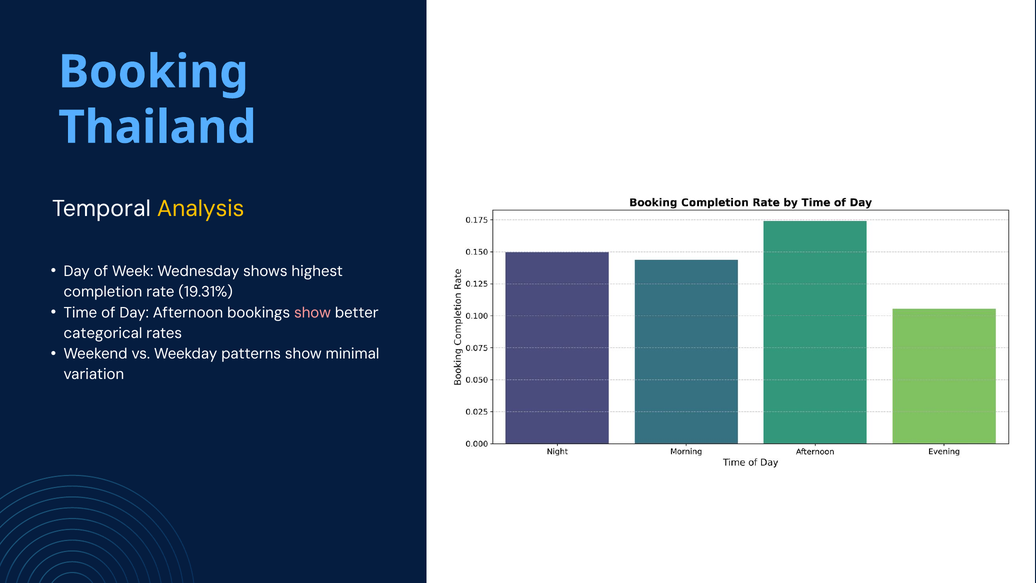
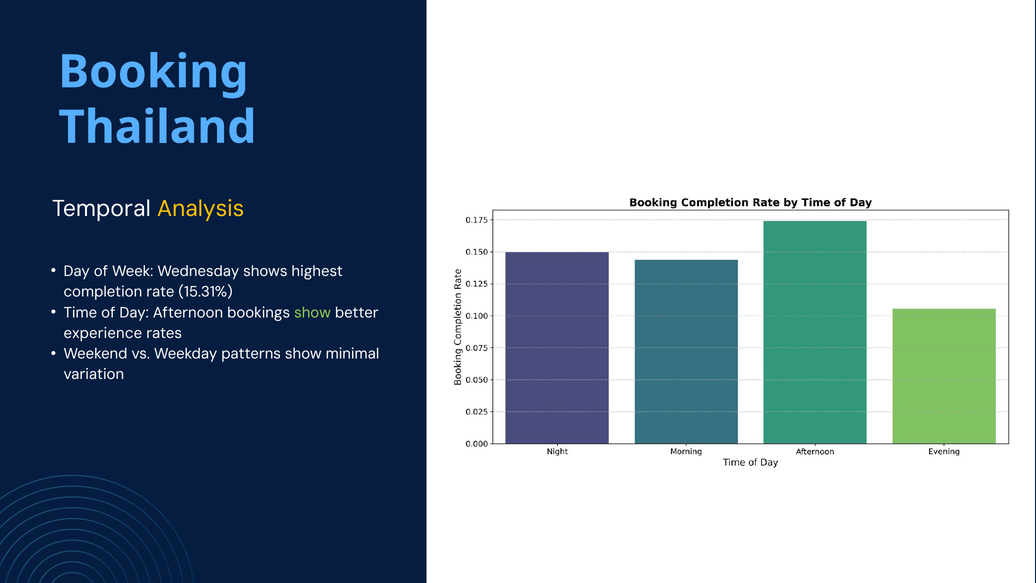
19.31%: 19.31% -> 15.31%
show at (313, 312) colour: pink -> light green
categorical: categorical -> experience
